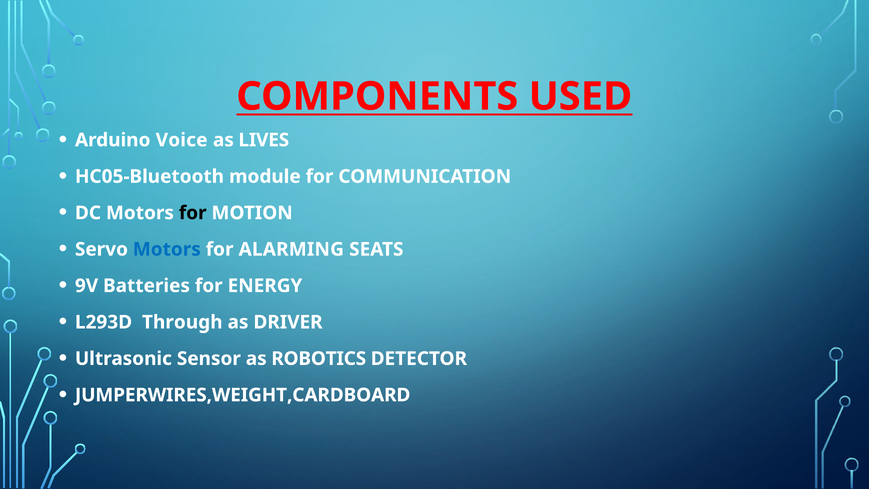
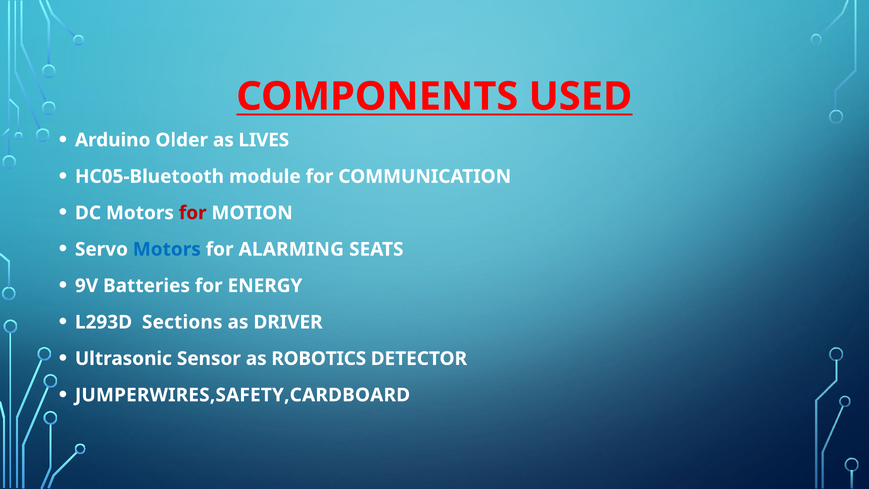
Voice: Voice -> Older
for at (193, 213) colour: black -> red
Through: Through -> Sections
JUMPERWIRES,WEIGHT,CARDBOARD: JUMPERWIRES,WEIGHT,CARDBOARD -> JUMPERWIRES,SAFETY,CARDBOARD
